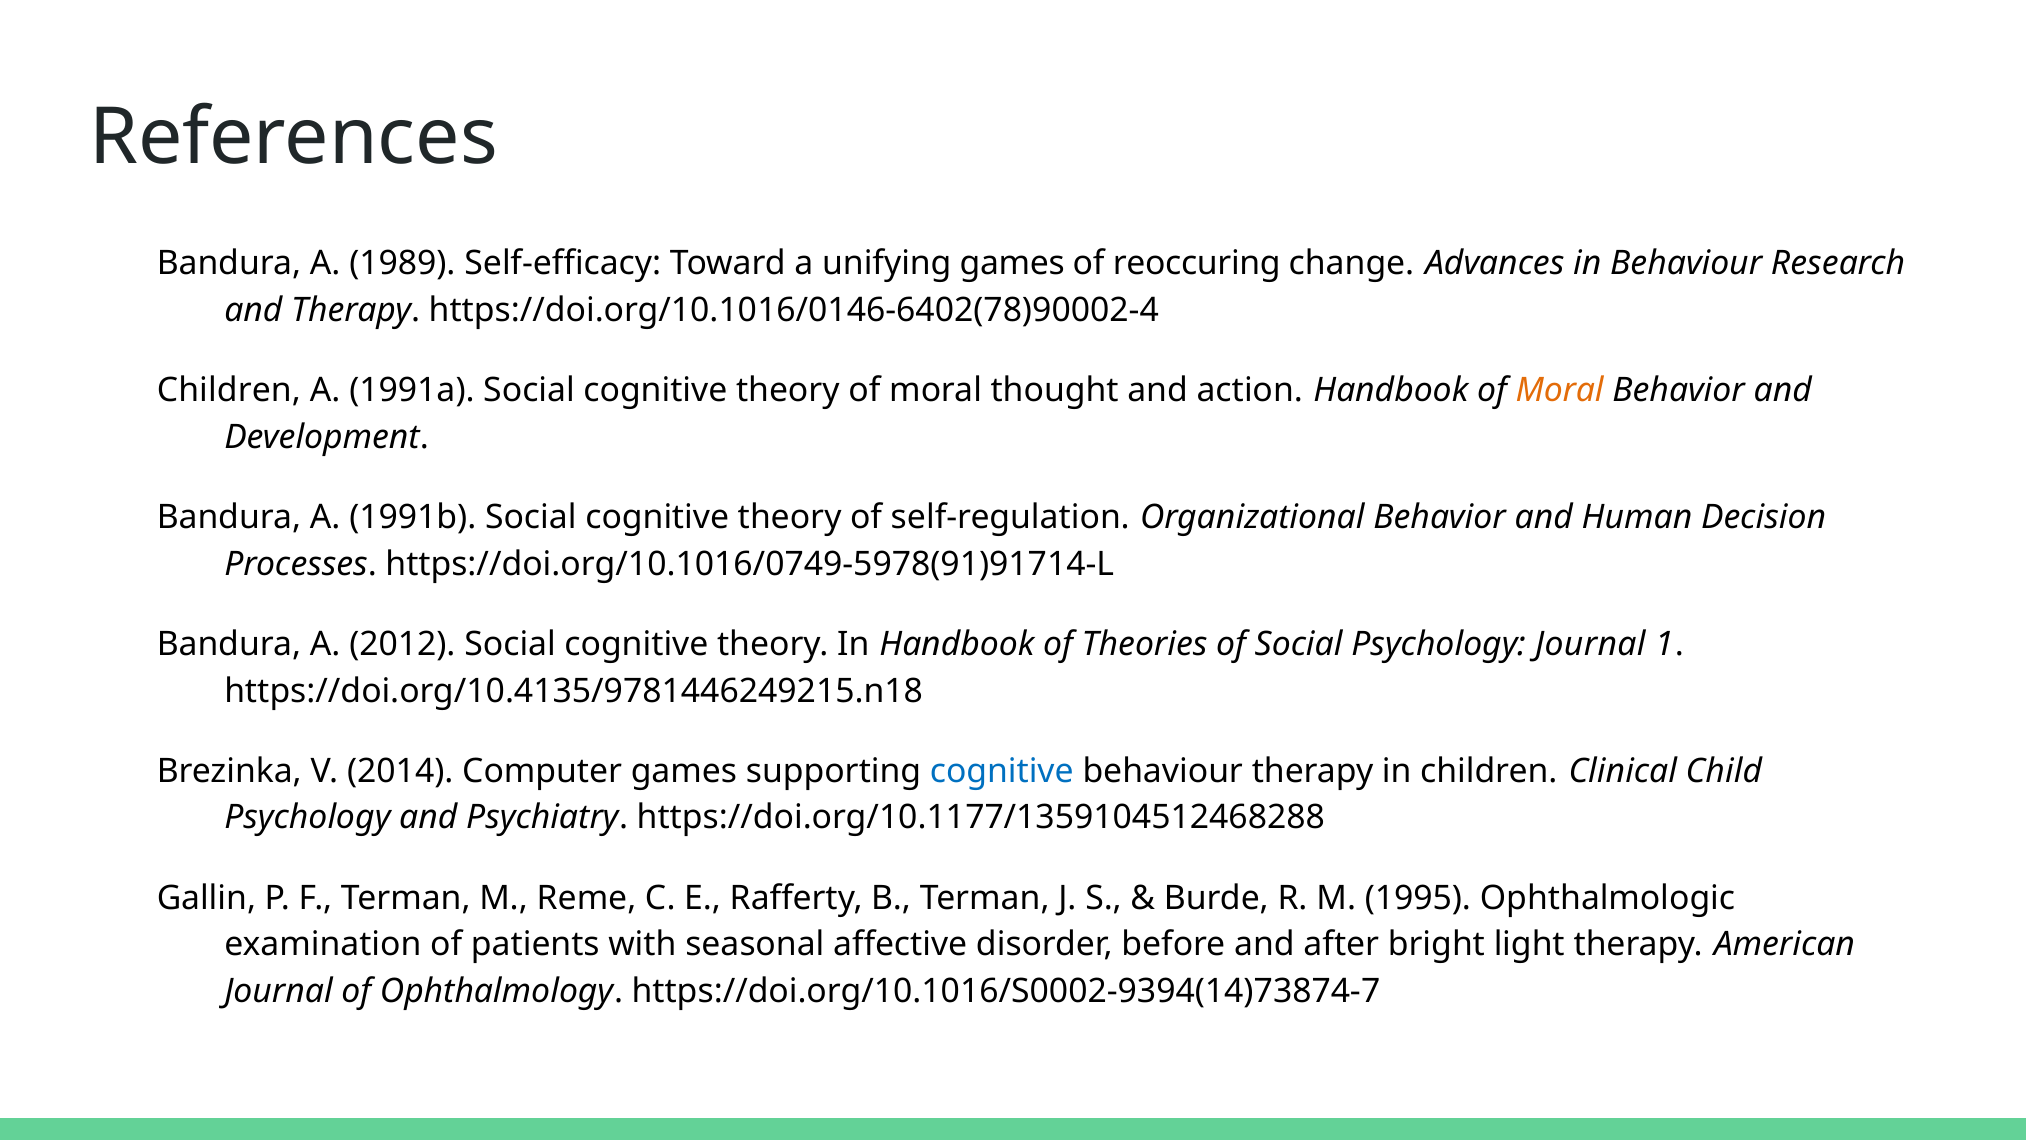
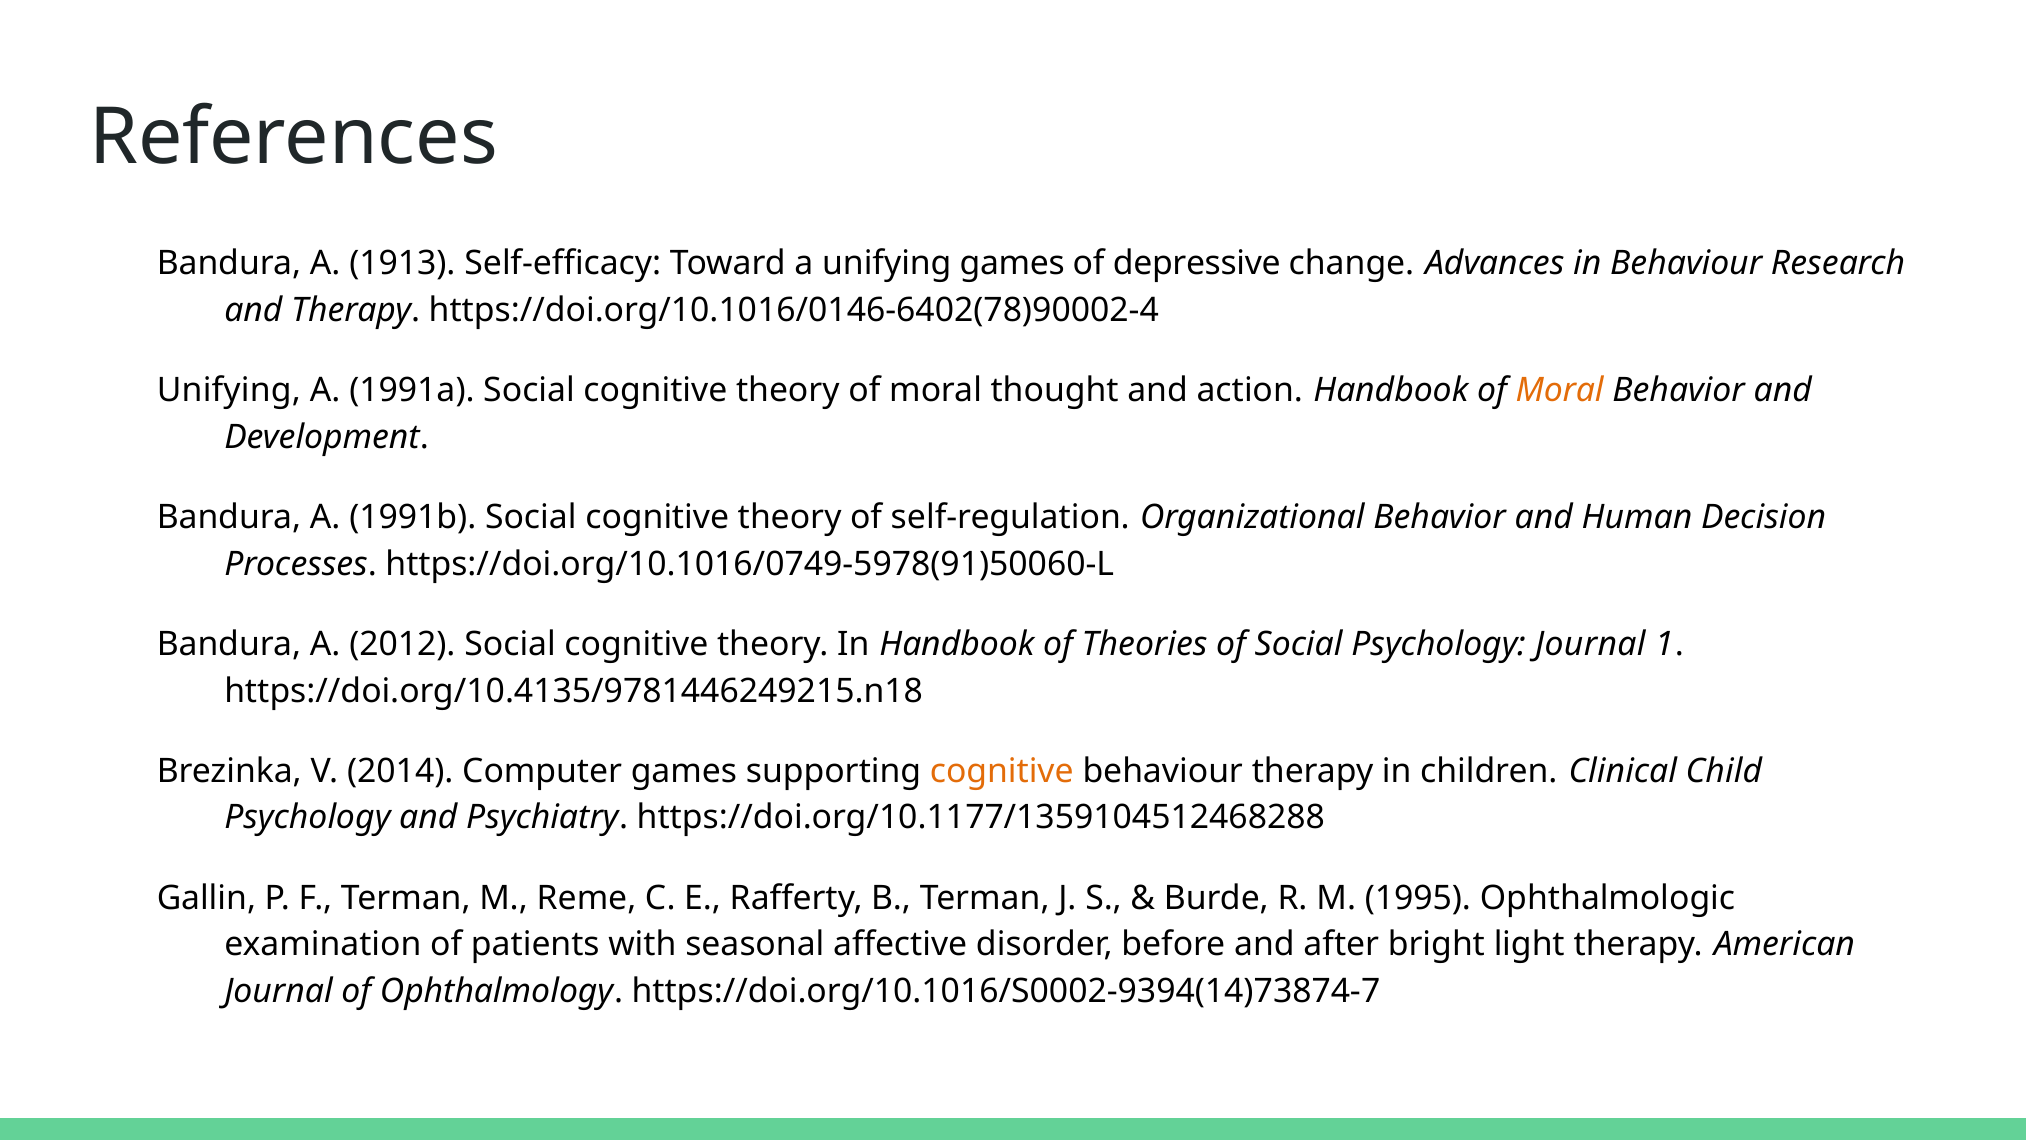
1989: 1989 -> 1913
reoccuring: reoccuring -> depressive
Children at (229, 390): Children -> Unifying
https://doi.org/10.1016/0749-5978(91)91714-L: https://doi.org/10.1016/0749-5978(91)91714-L -> https://doi.org/10.1016/0749-5978(91)50060-L
cognitive at (1002, 771) colour: blue -> orange
